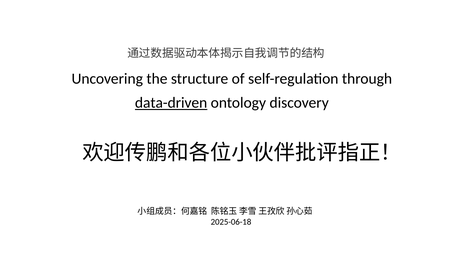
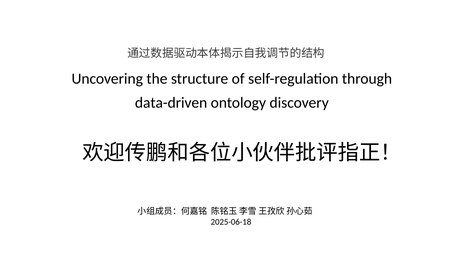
data-driven underline: present -> none
